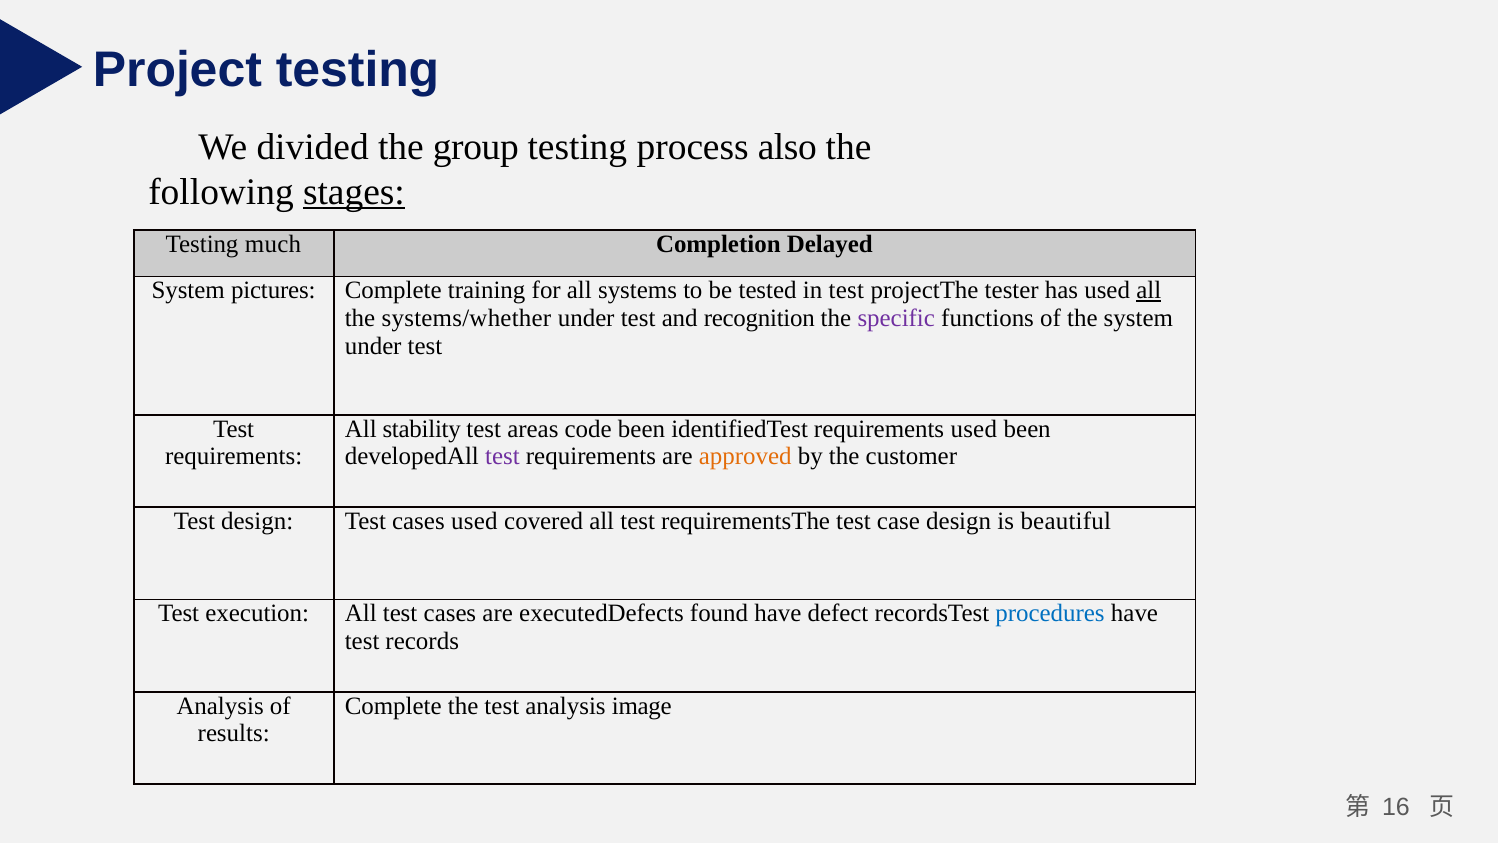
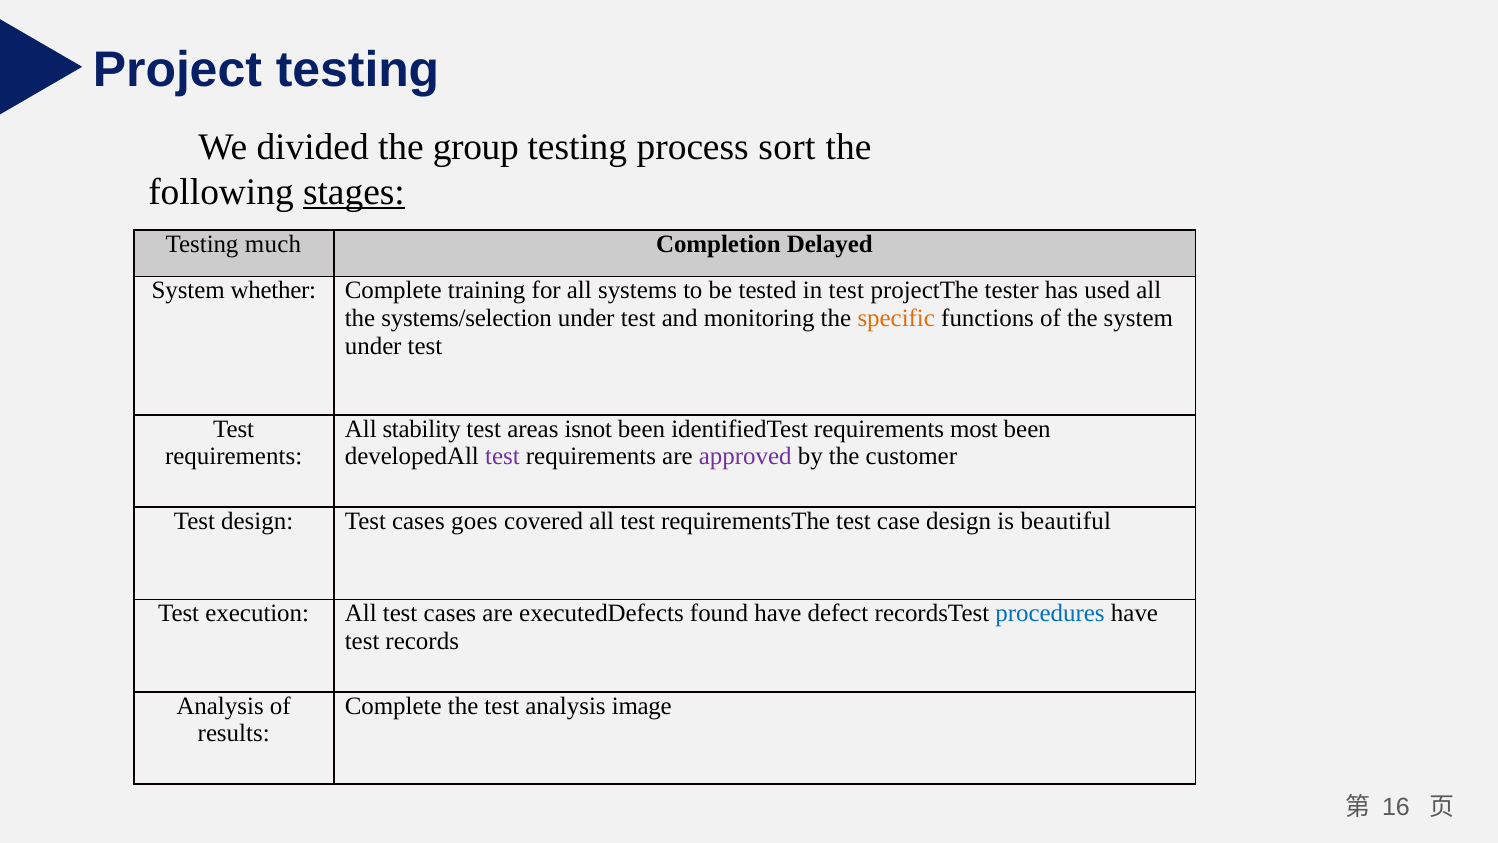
also: also -> sort
pictures: pictures -> whether
all at (1149, 290) underline: present -> none
systems/whether: systems/whether -> systems/selection
recognition: recognition -> monitoring
specific colour: purple -> orange
code: code -> isnot
requirements used: used -> most
approved colour: orange -> purple
cases used: used -> goes
